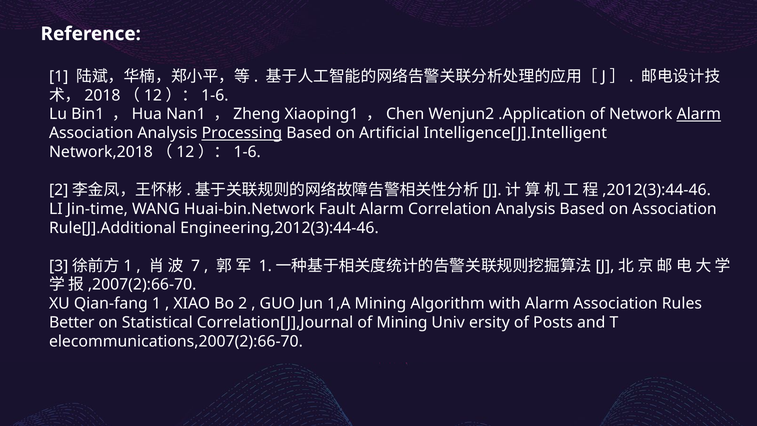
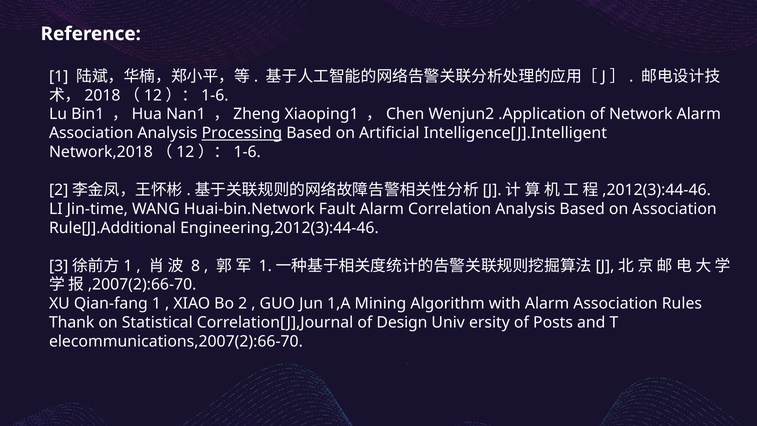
Alarm at (699, 114) underline: present -> none
7: 7 -> 8
Better: Better -> Thank
of Mining: Mining -> Design
